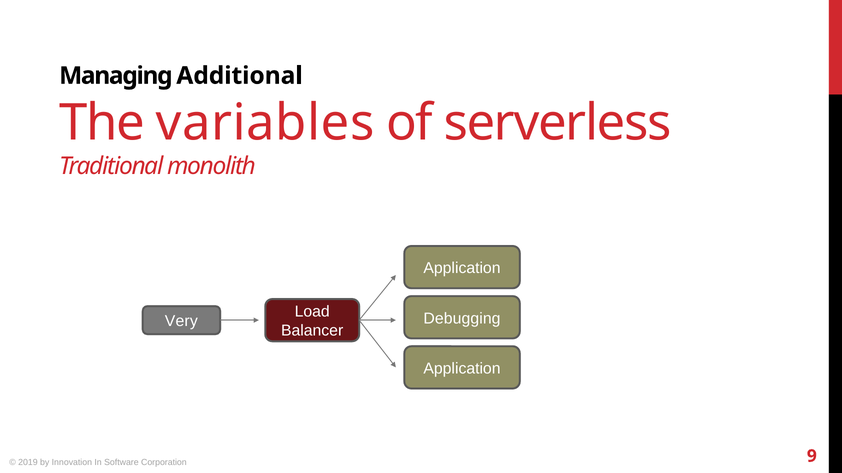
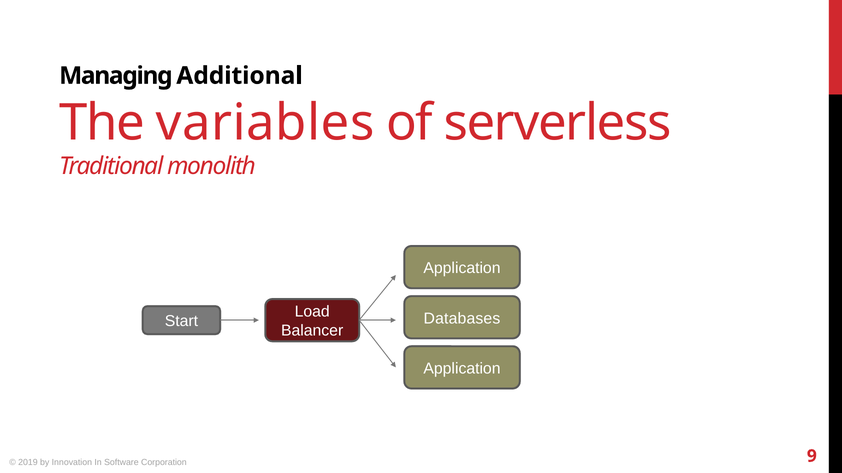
Debugging: Debugging -> Databases
Very: Very -> Start
